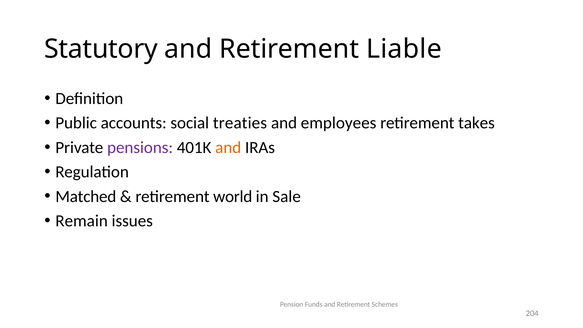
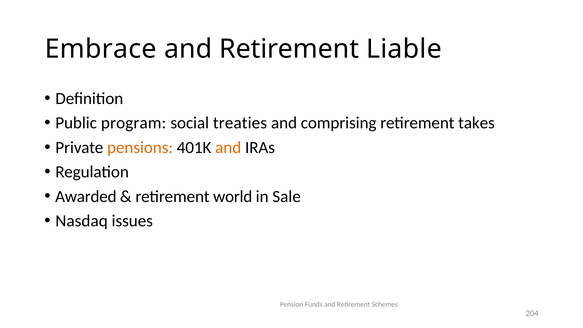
Statutory: Statutory -> Embrace
accounts: accounts -> program
employees: employees -> comprising
pensions colour: purple -> orange
Matched: Matched -> Awarded
Remain: Remain -> Nasdaq
